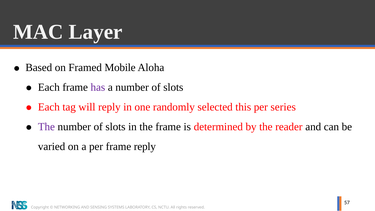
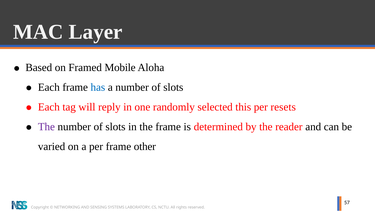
has colour: purple -> blue
series: series -> resets
frame reply: reply -> other
